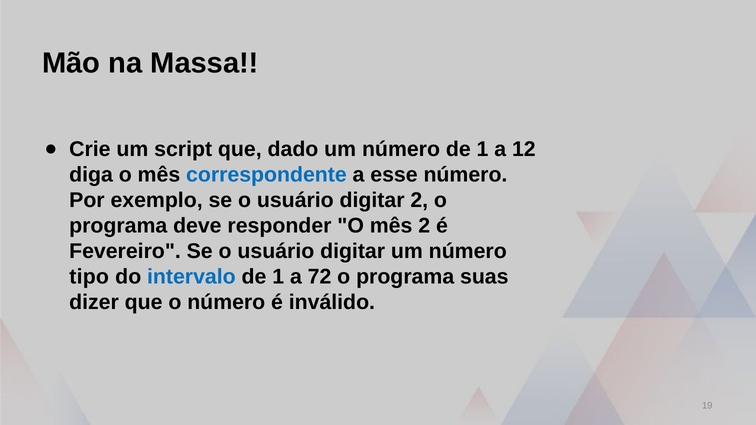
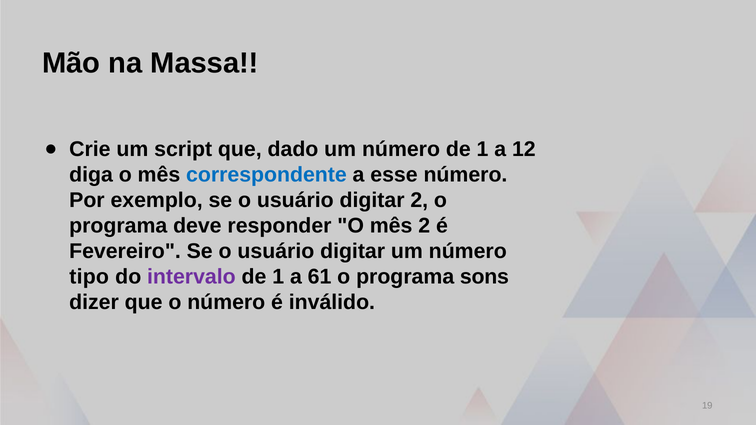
intervalo colour: blue -> purple
72: 72 -> 61
suas: suas -> sons
